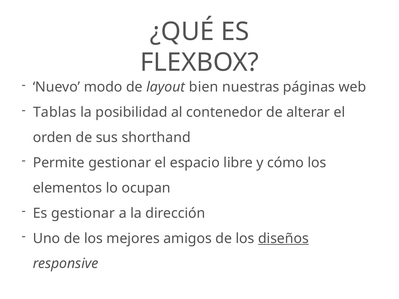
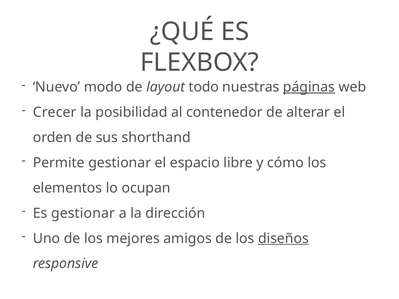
bien: bien -> todo
páginas underline: none -> present
Tablas: Tablas -> Crecer
